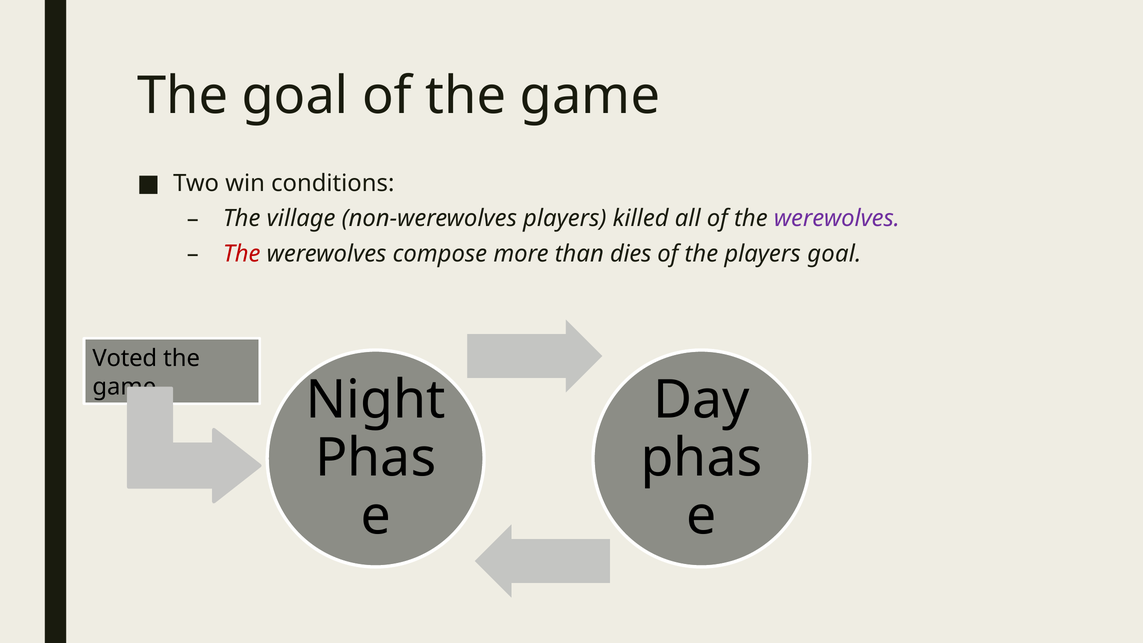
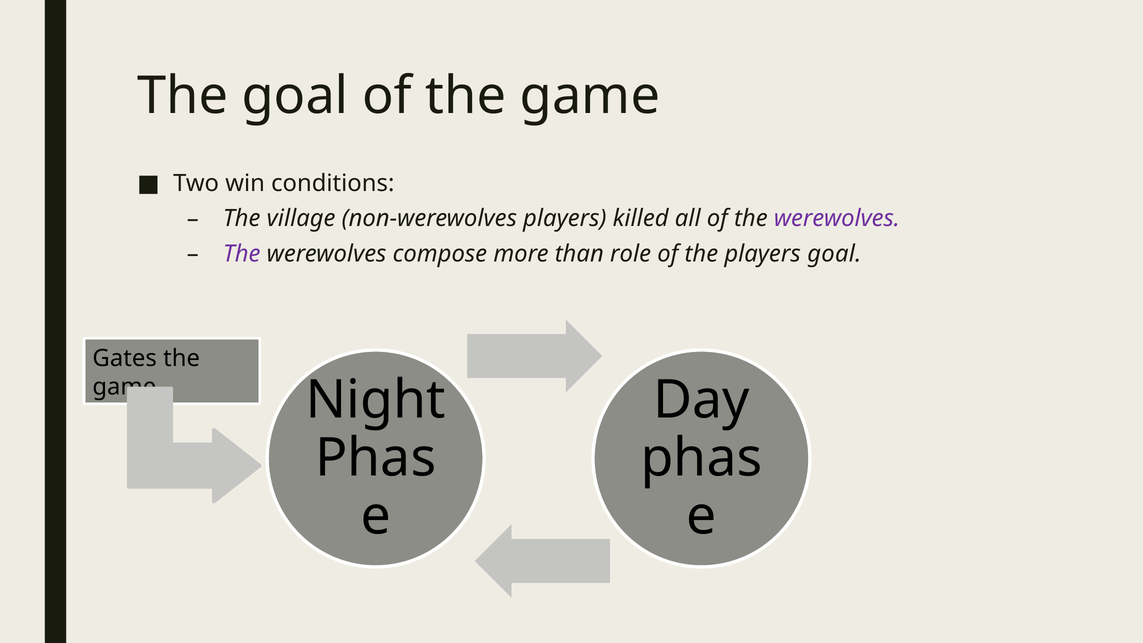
The at (242, 254) colour: red -> purple
dies: dies -> role
Voted: Voted -> Gates
